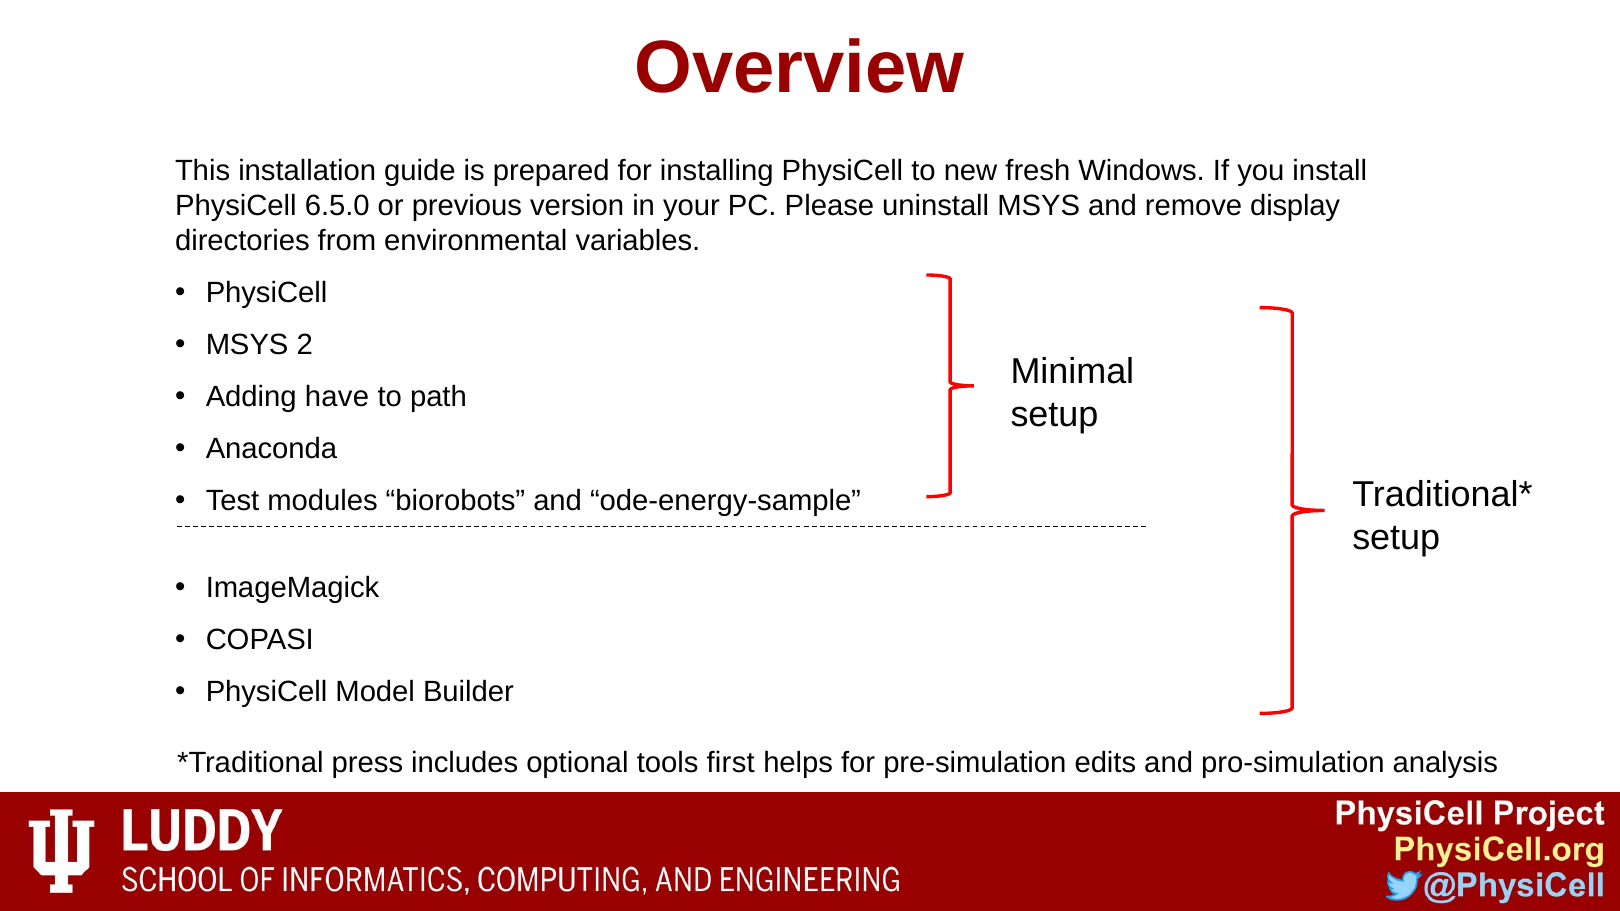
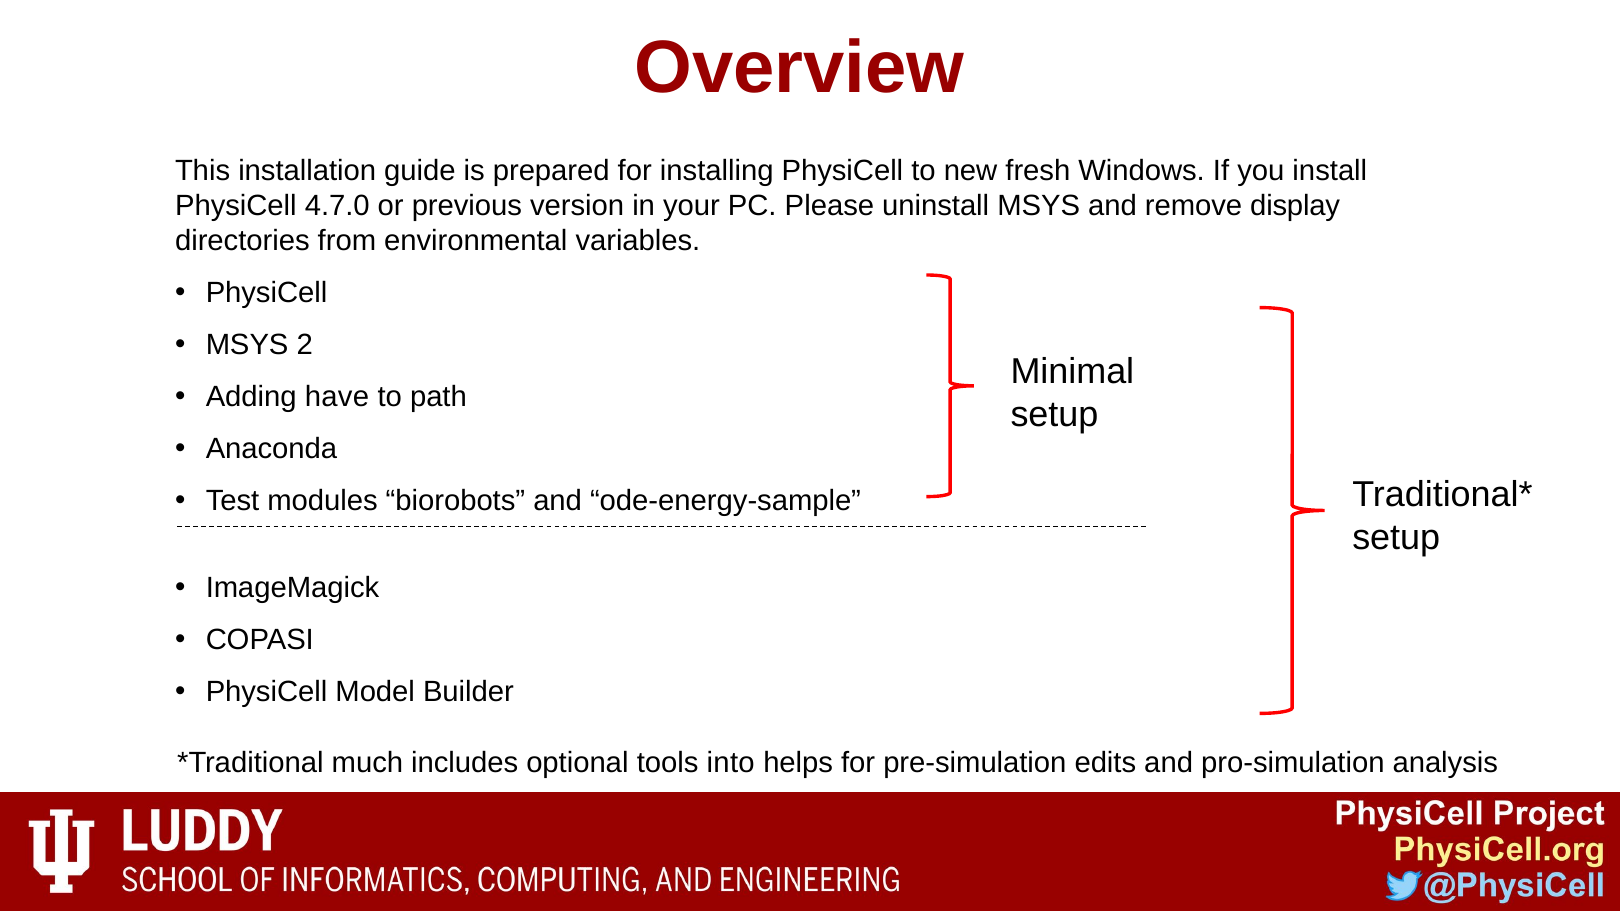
6.5.0: 6.5.0 -> 4.7.0
press: press -> much
first: first -> into
